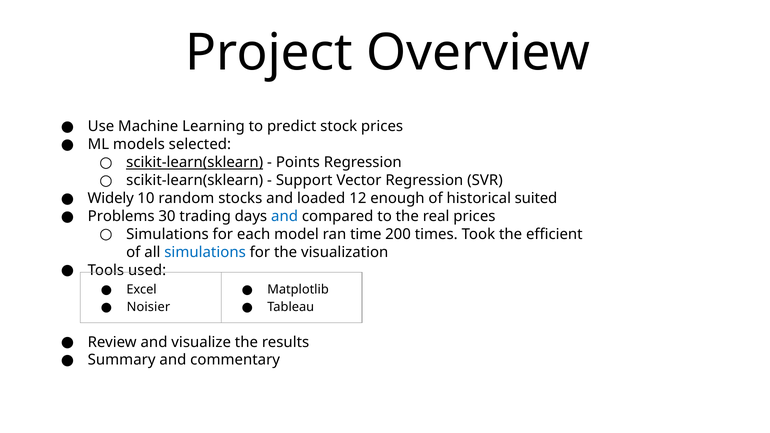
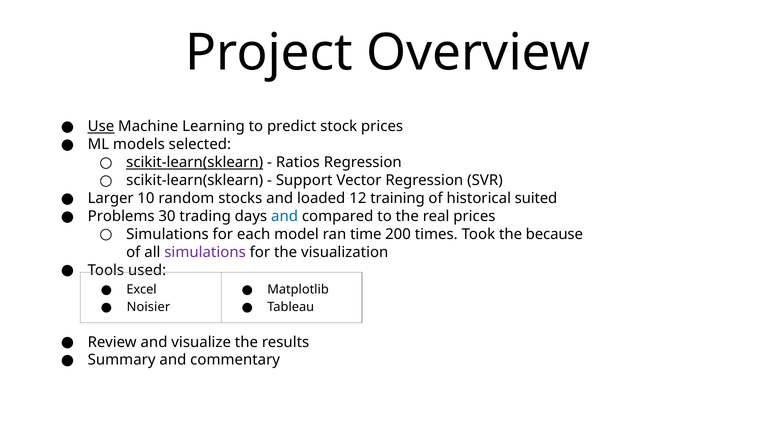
Use underline: none -> present
Points: Points -> Ratios
Widely: Widely -> Larger
enough: enough -> training
efficient: efficient -> because
simulations at (205, 252) colour: blue -> purple
